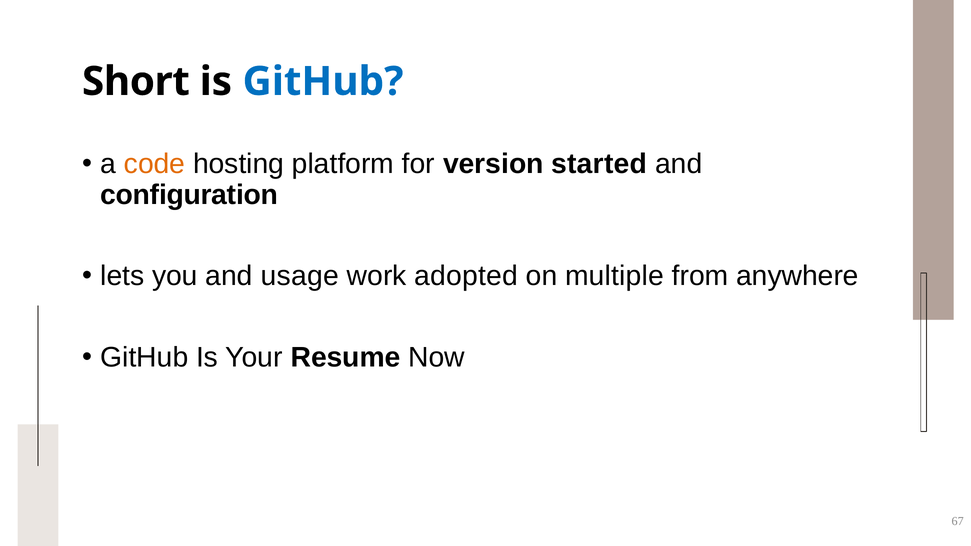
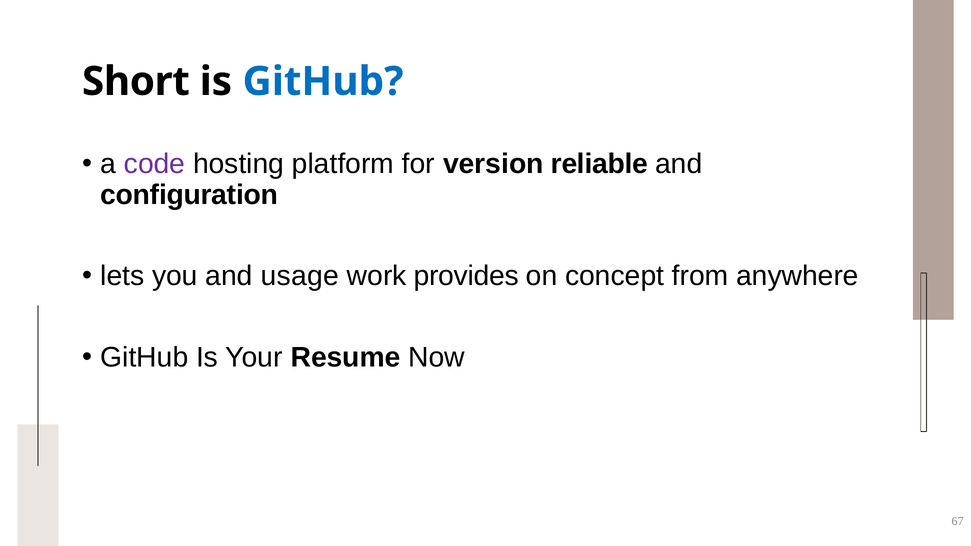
code colour: orange -> purple
started: started -> reliable
adopted: adopted -> provides
multiple: multiple -> concept
